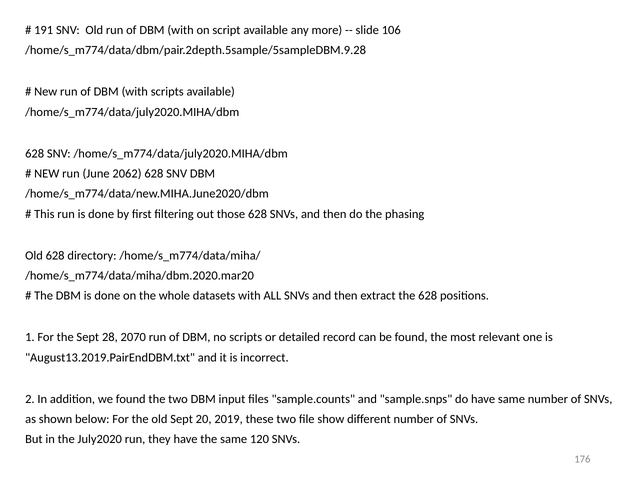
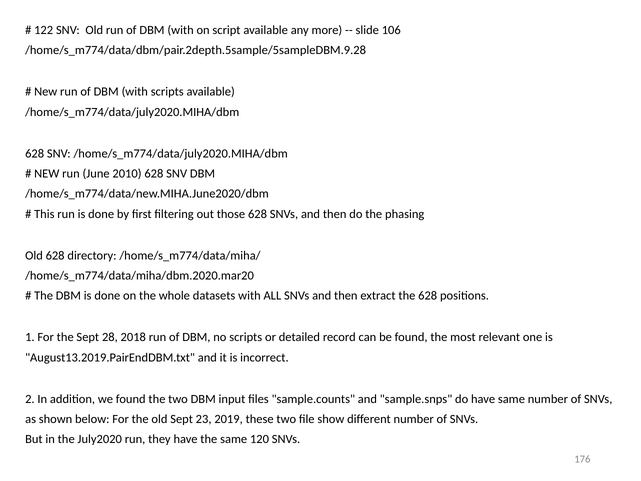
191: 191 -> 122
2062: 2062 -> 2010
2070: 2070 -> 2018
20: 20 -> 23
